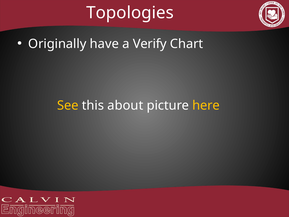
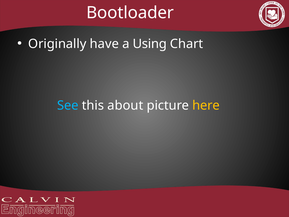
Topologies: Topologies -> Bootloader
Verify: Verify -> Using
See colour: yellow -> light blue
